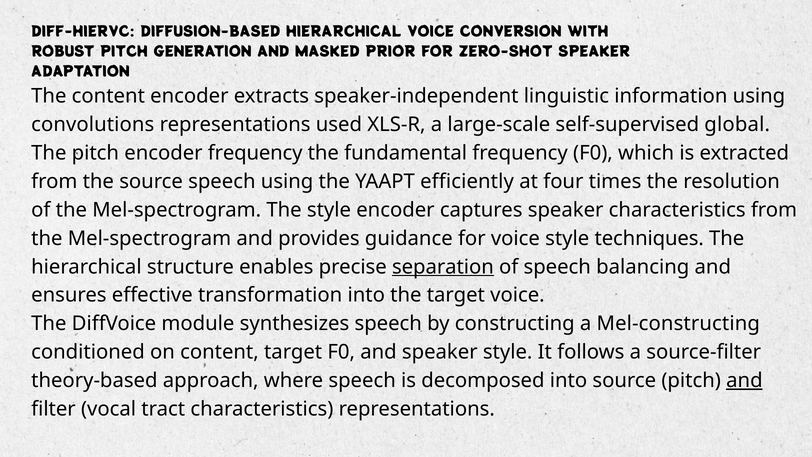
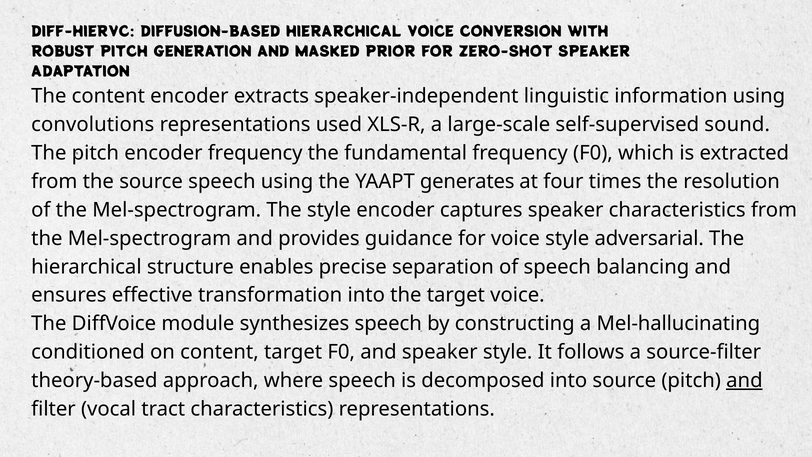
global: global -> sound
efficiently: efficiently -> generates
techniques: techniques -> adversarial
separation underline: present -> none
Mel-constructing: Mel-constructing -> Mel-hallucinating
